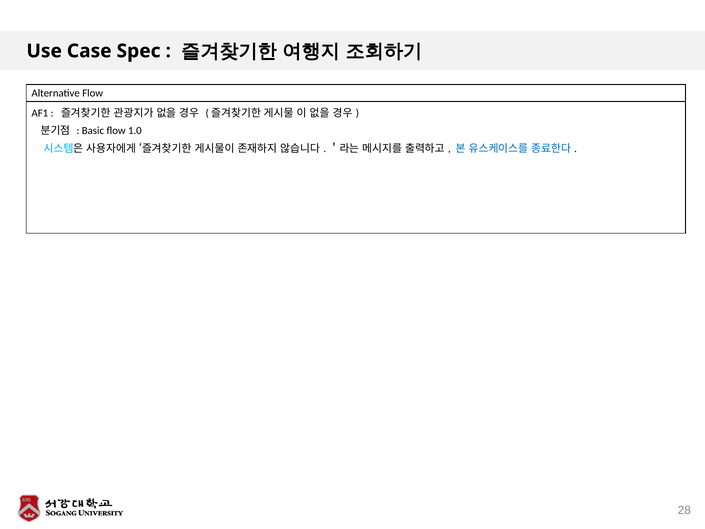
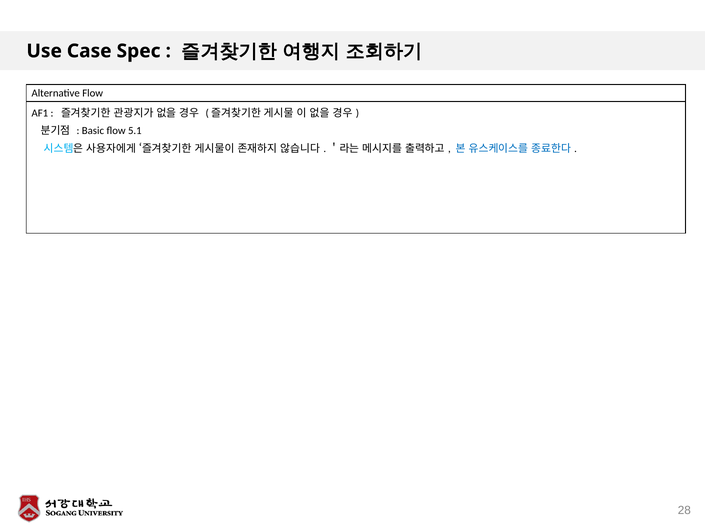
1.0: 1.0 -> 5.1
